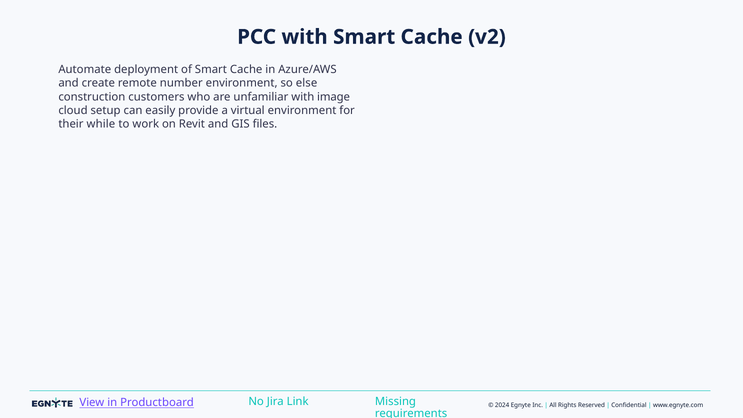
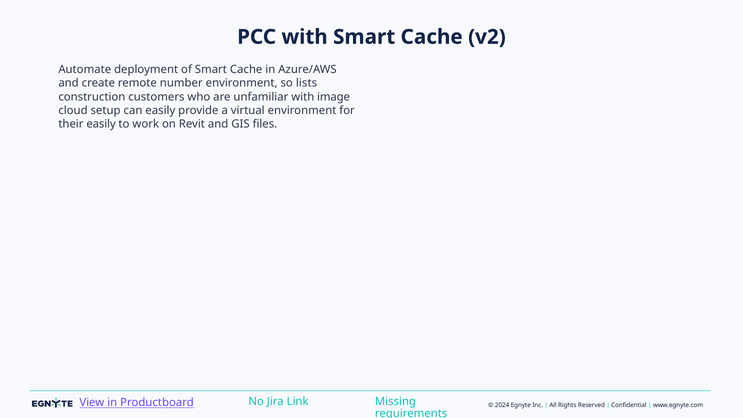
else: else -> lists
their while: while -> easily
